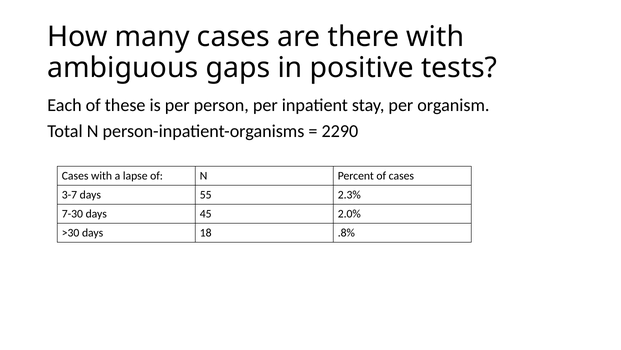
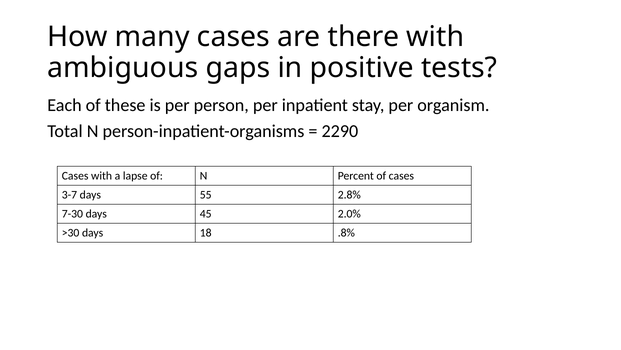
2.3%: 2.3% -> 2.8%
